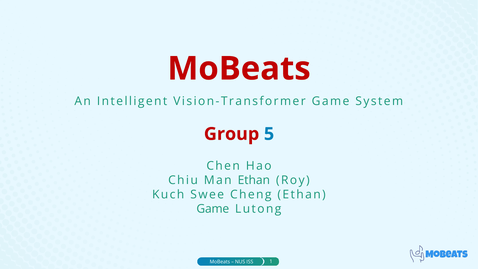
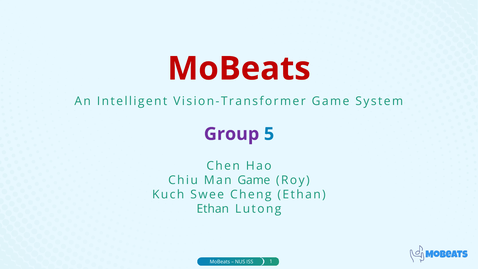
Group colour: red -> purple
Man Ethan: Ethan -> Game
Game at (213, 209): Game -> Ethan
